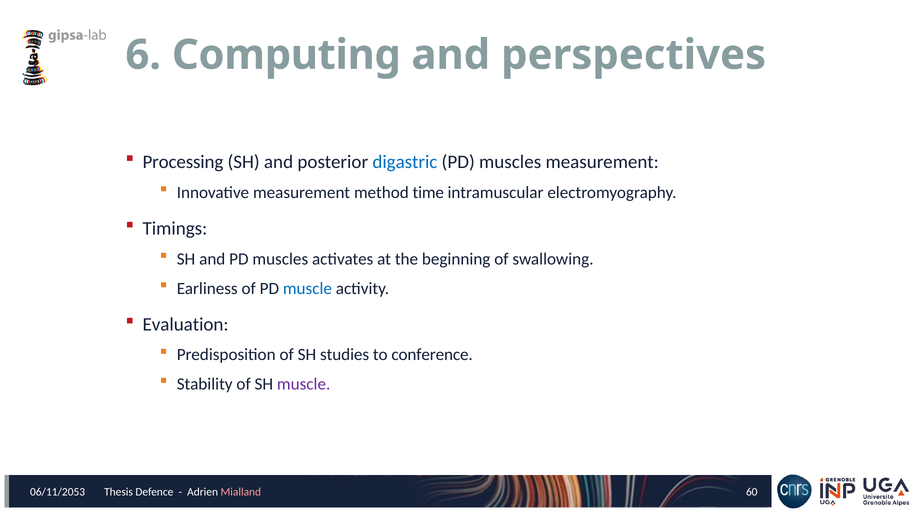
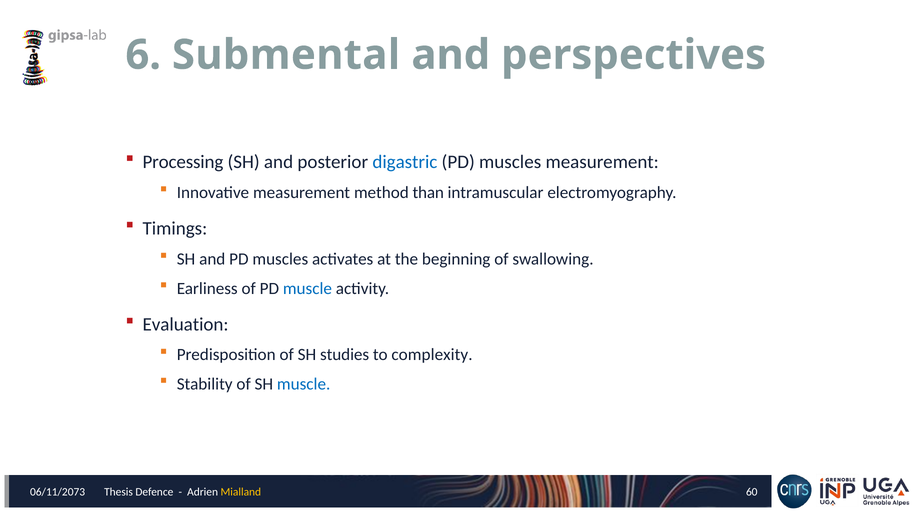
Computing: Computing -> Submental
time: time -> than
conference: conference -> complexity
muscle at (304, 384) colour: purple -> blue
06/11/2053: 06/11/2053 -> 06/11/2073
Mialland colour: pink -> yellow
